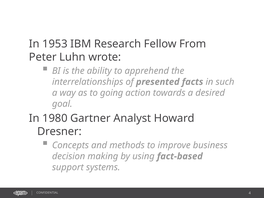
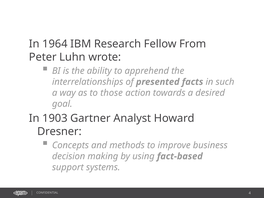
1953: 1953 -> 1964
going: going -> those
1980: 1980 -> 1903
